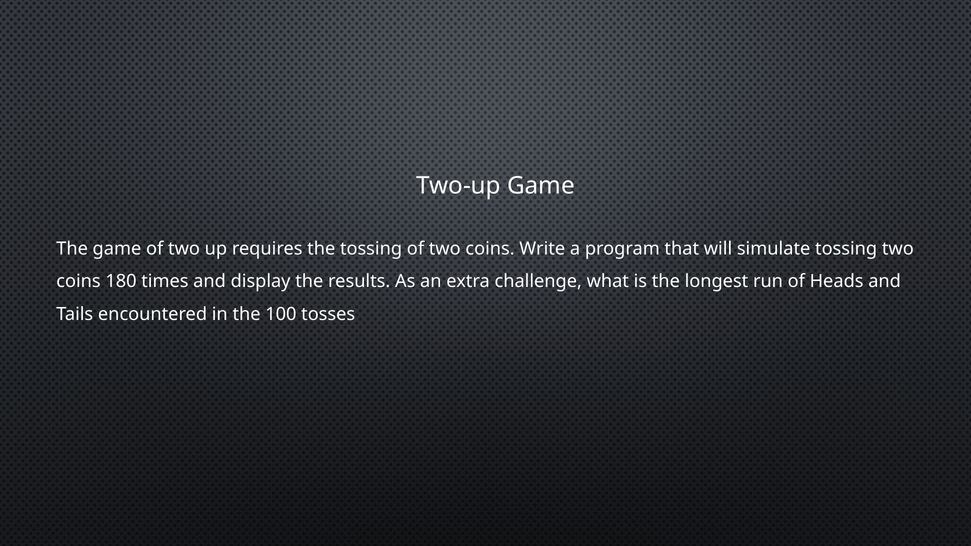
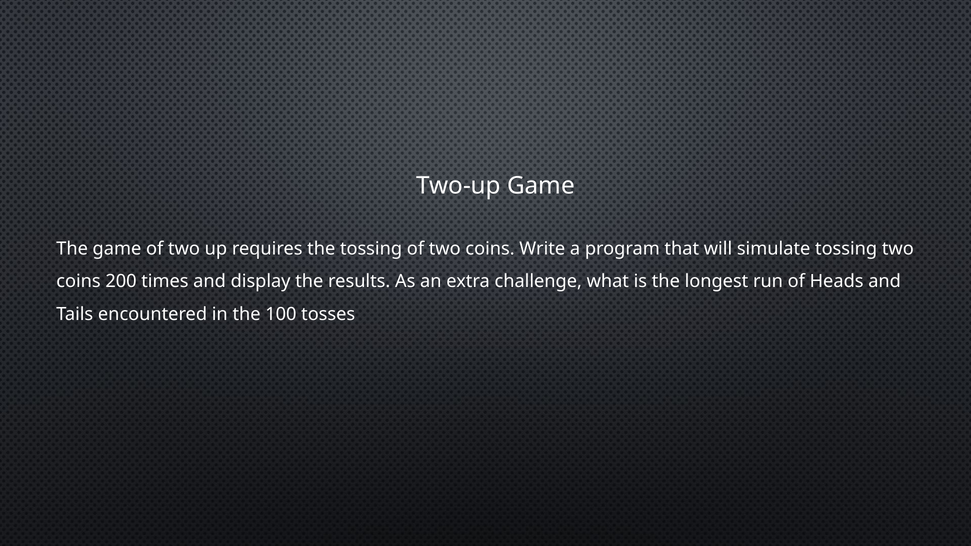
180: 180 -> 200
